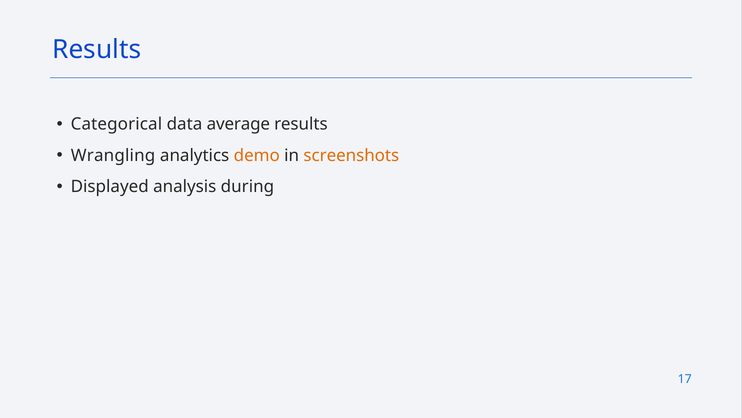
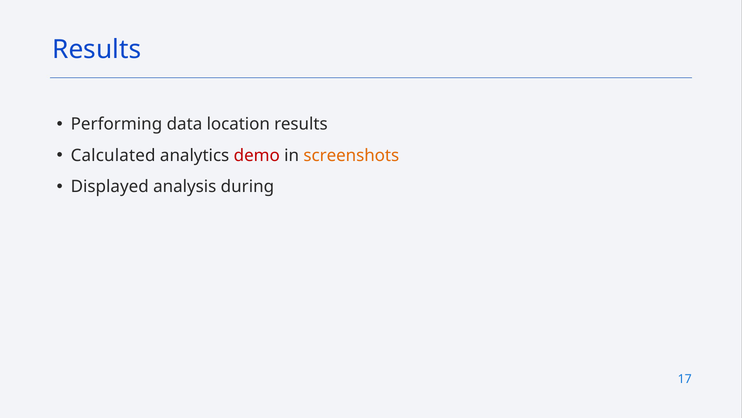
Categorical: Categorical -> Performing
average: average -> location
Wrangling: Wrangling -> Calculated
demo colour: orange -> red
